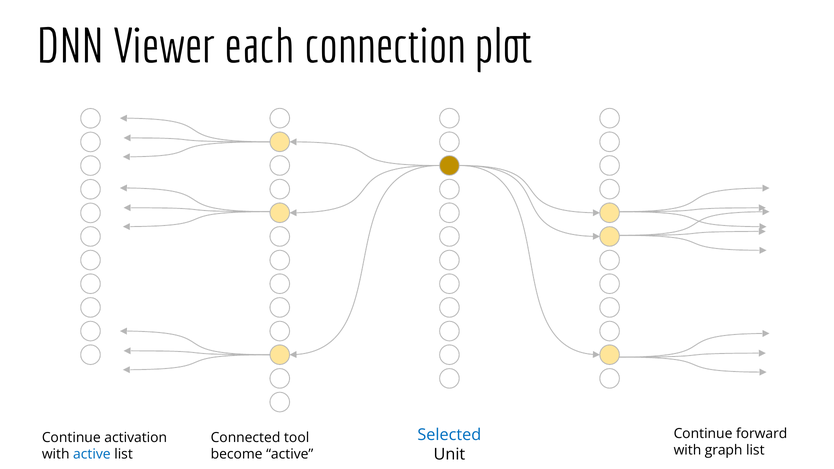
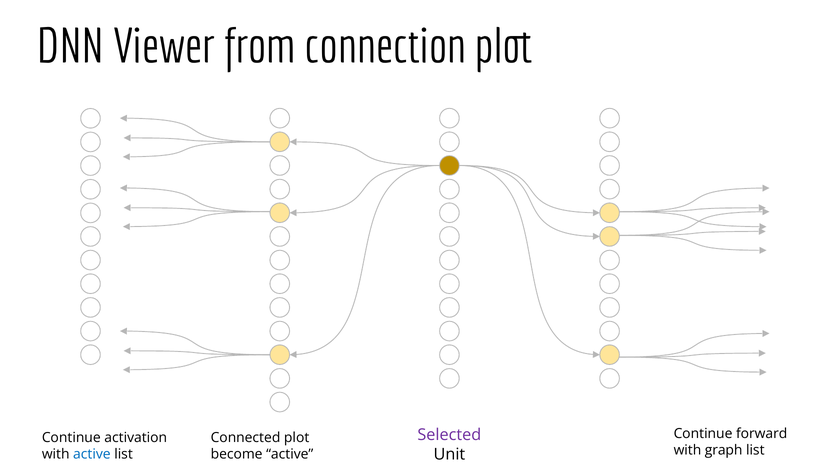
each: each -> from
Selected colour: blue -> purple
Connected tool: tool -> plot
